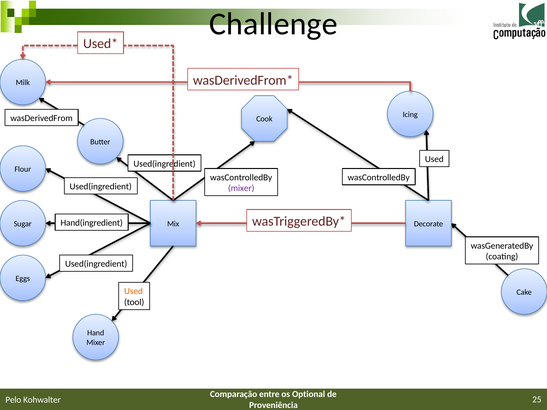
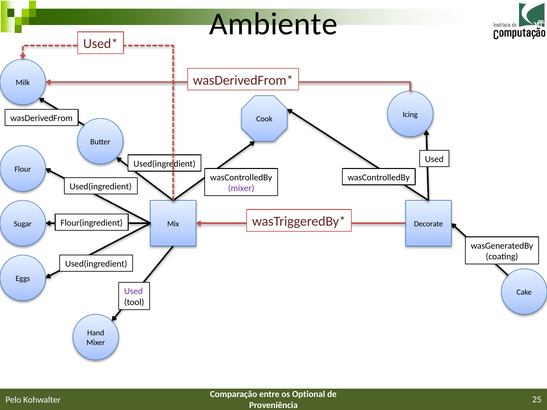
Challenge: Challenge -> Ambiente
Hand(ingredient: Hand(ingredient -> Flour(ingredient
Used at (133, 291) colour: orange -> purple
